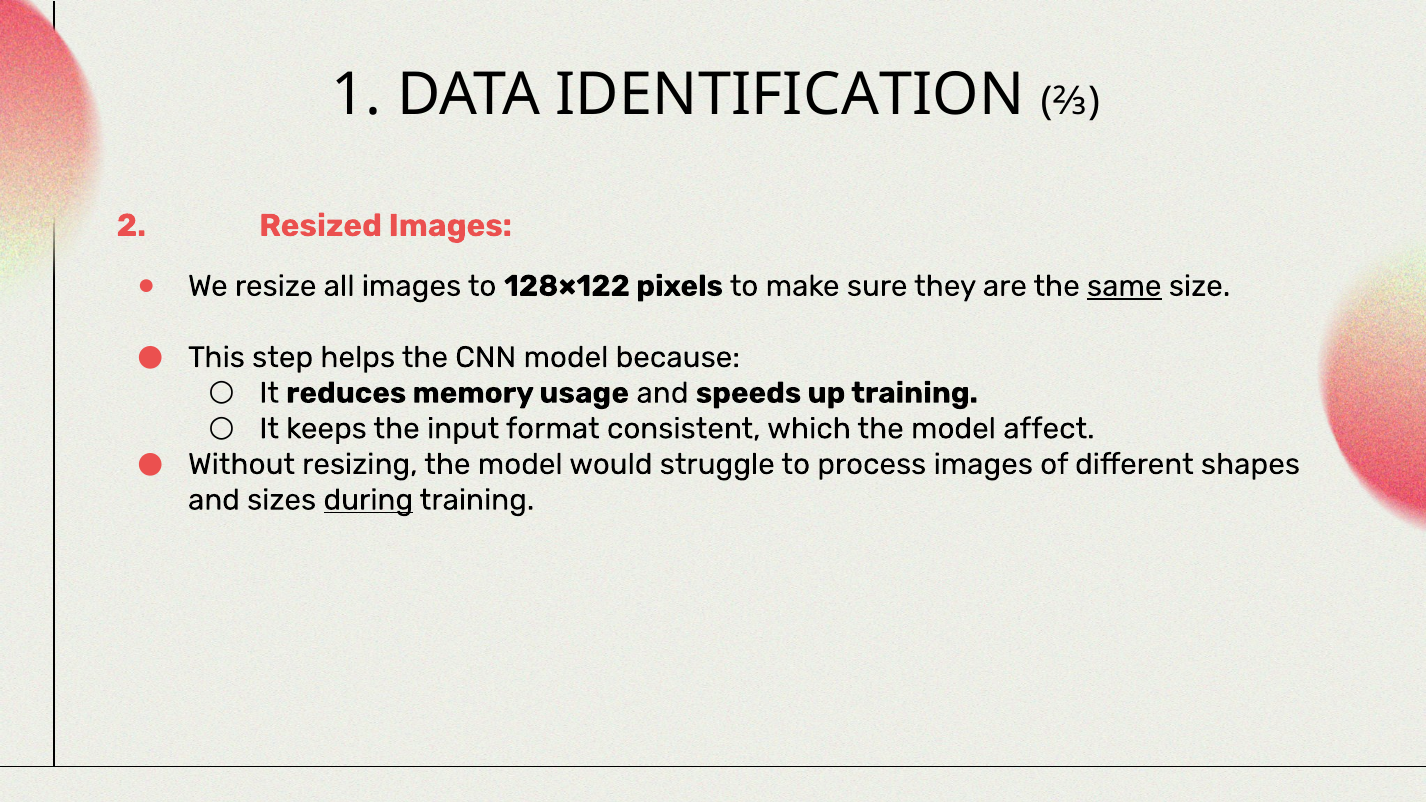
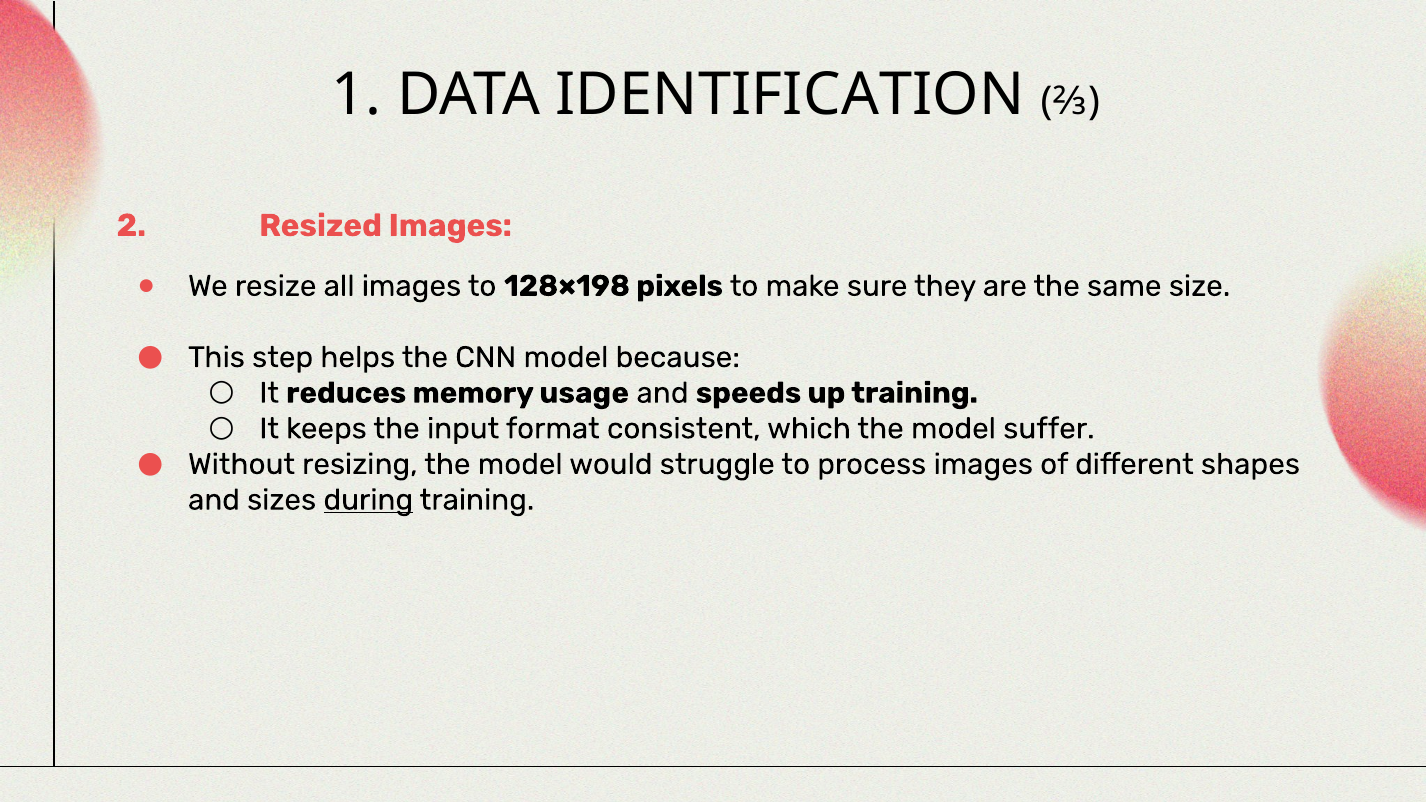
128×122: 128×122 -> 128×198
same underline: present -> none
affect: affect -> suffer
